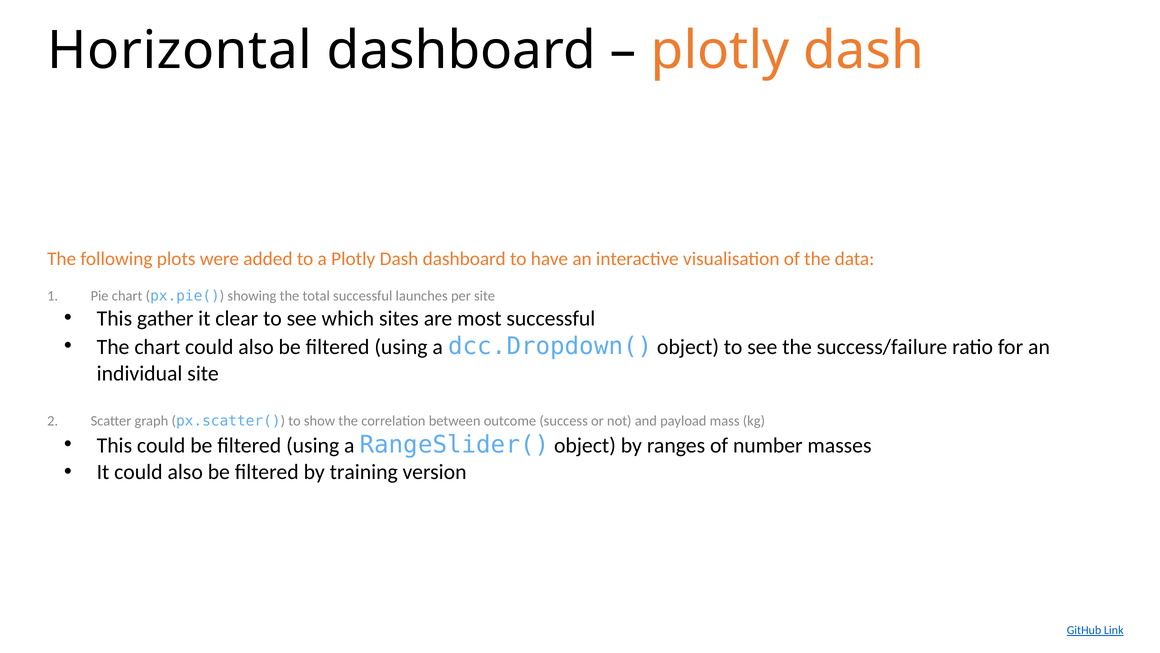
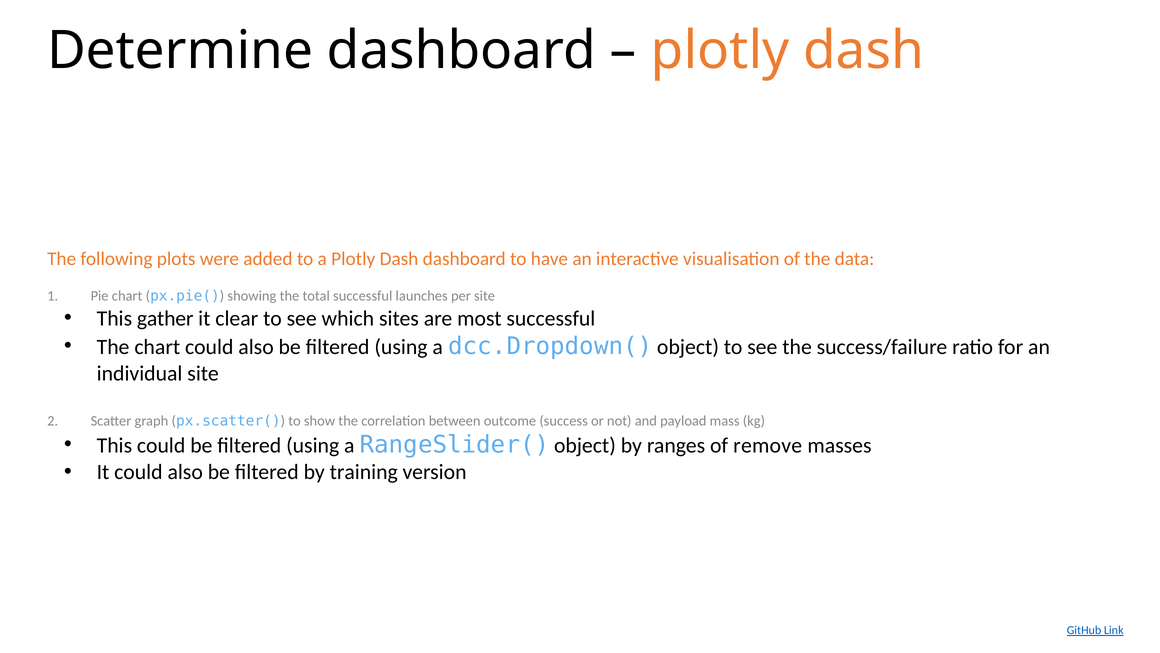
Horizontal: Horizontal -> Determine
number: number -> remove
